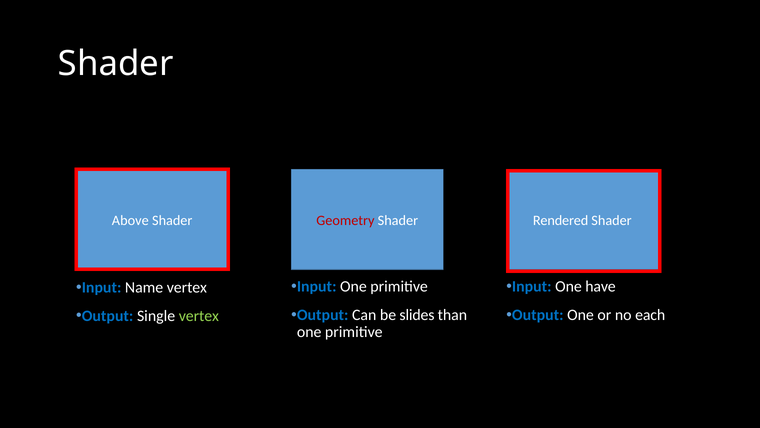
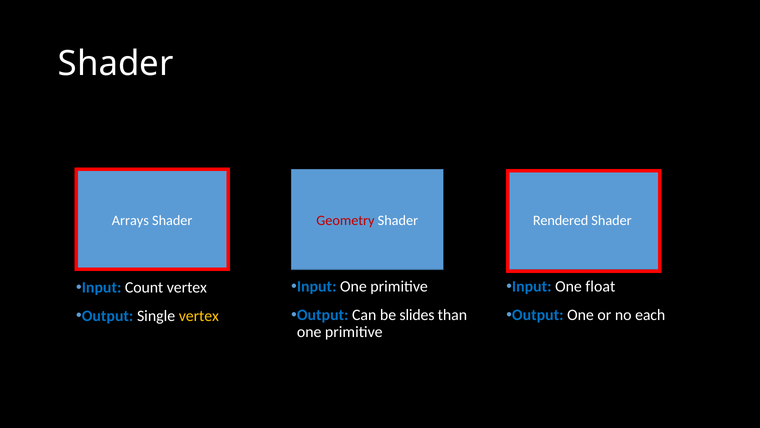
Above: Above -> Arrays
have: have -> float
Name: Name -> Count
vertex at (199, 315) colour: light green -> yellow
